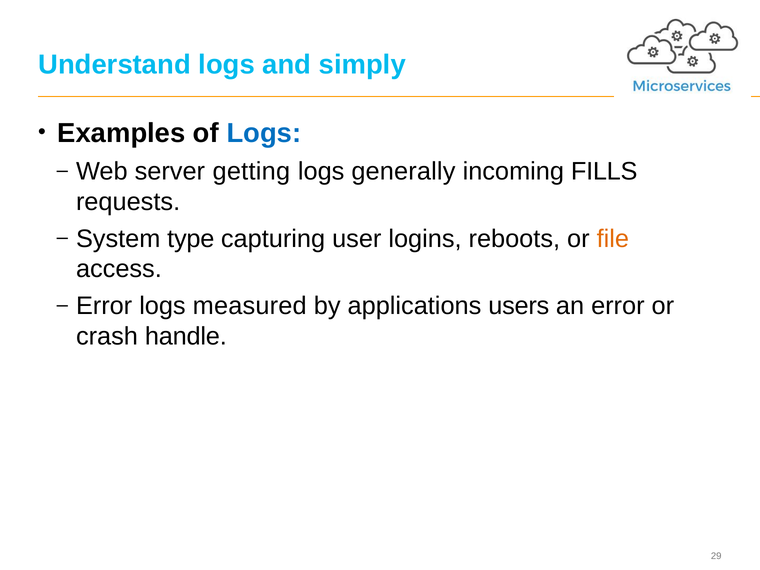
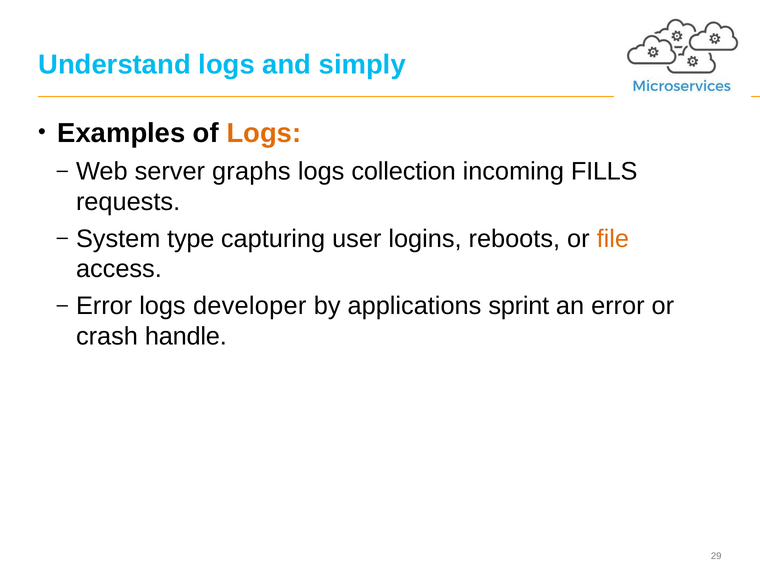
Logs at (264, 133) colour: blue -> orange
getting: getting -> graphs
generally: generally -> collection
measured: measured -> developer
users: users -> sprint
